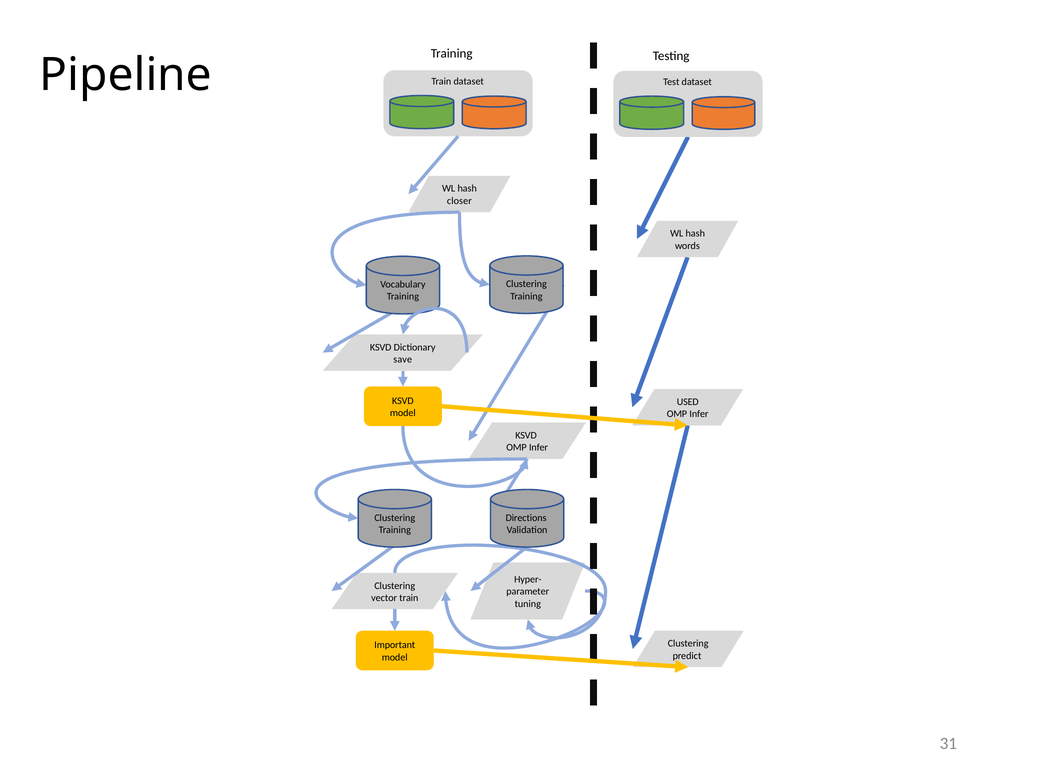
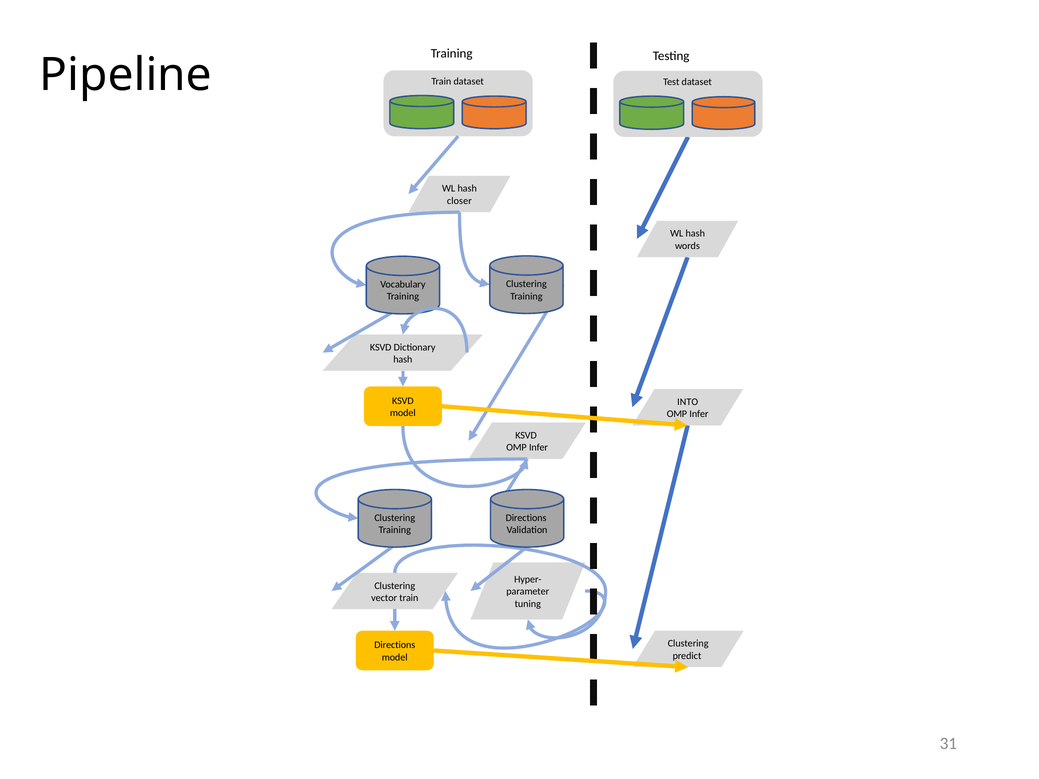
save at (403, 359): save -> hash
USED: USED -> INTO
Important at (395, 645): Important -> Directions
